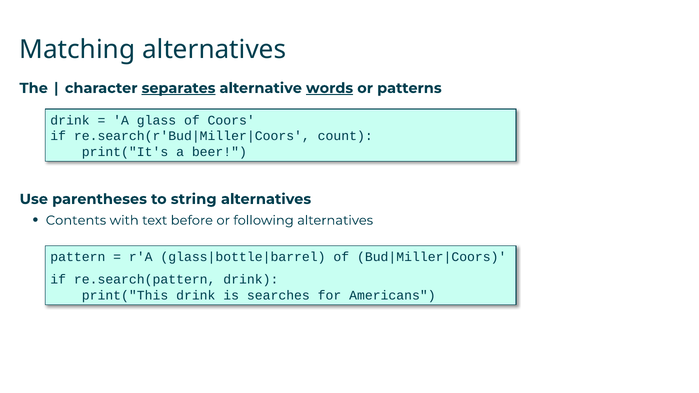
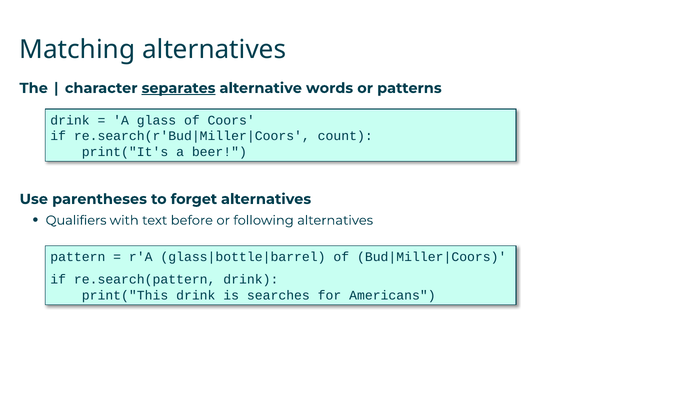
words underline: present -> none
string: string -> forget
Contents: Contents -> Qualifiers
